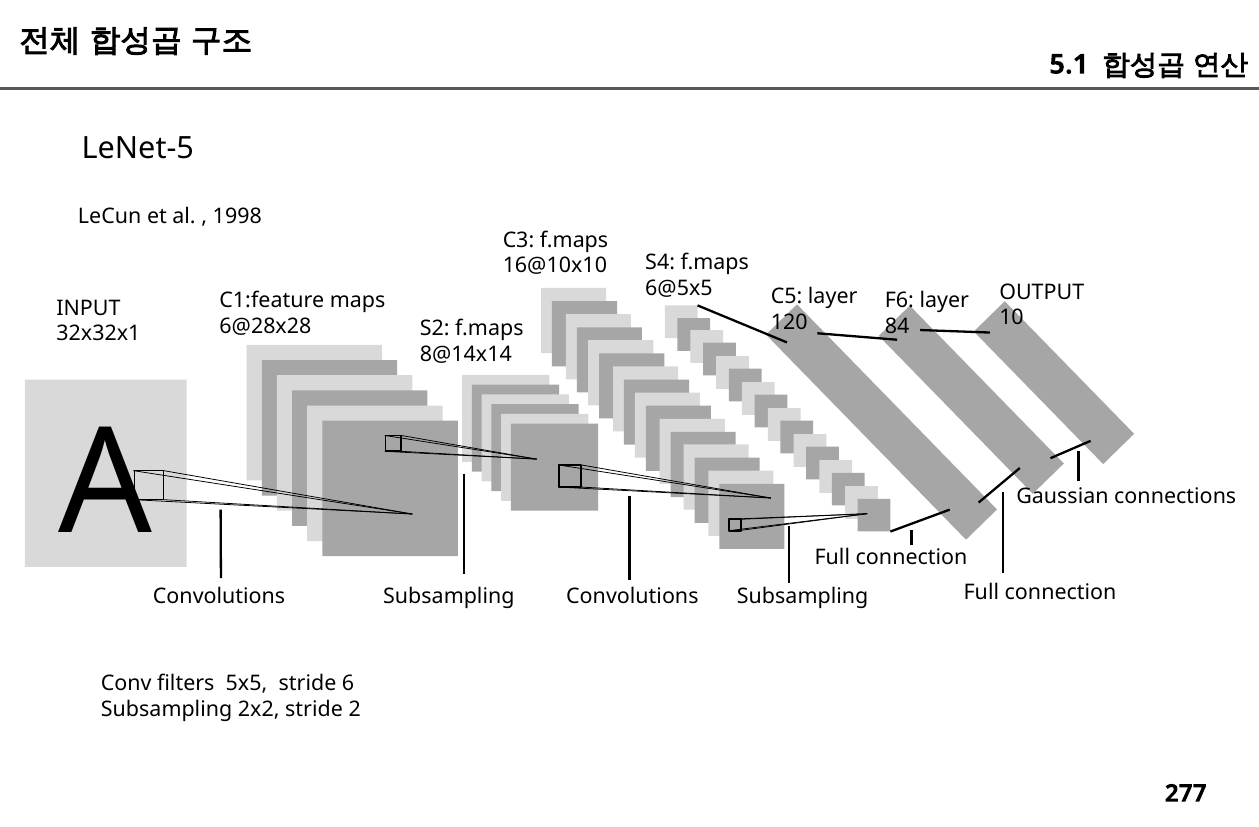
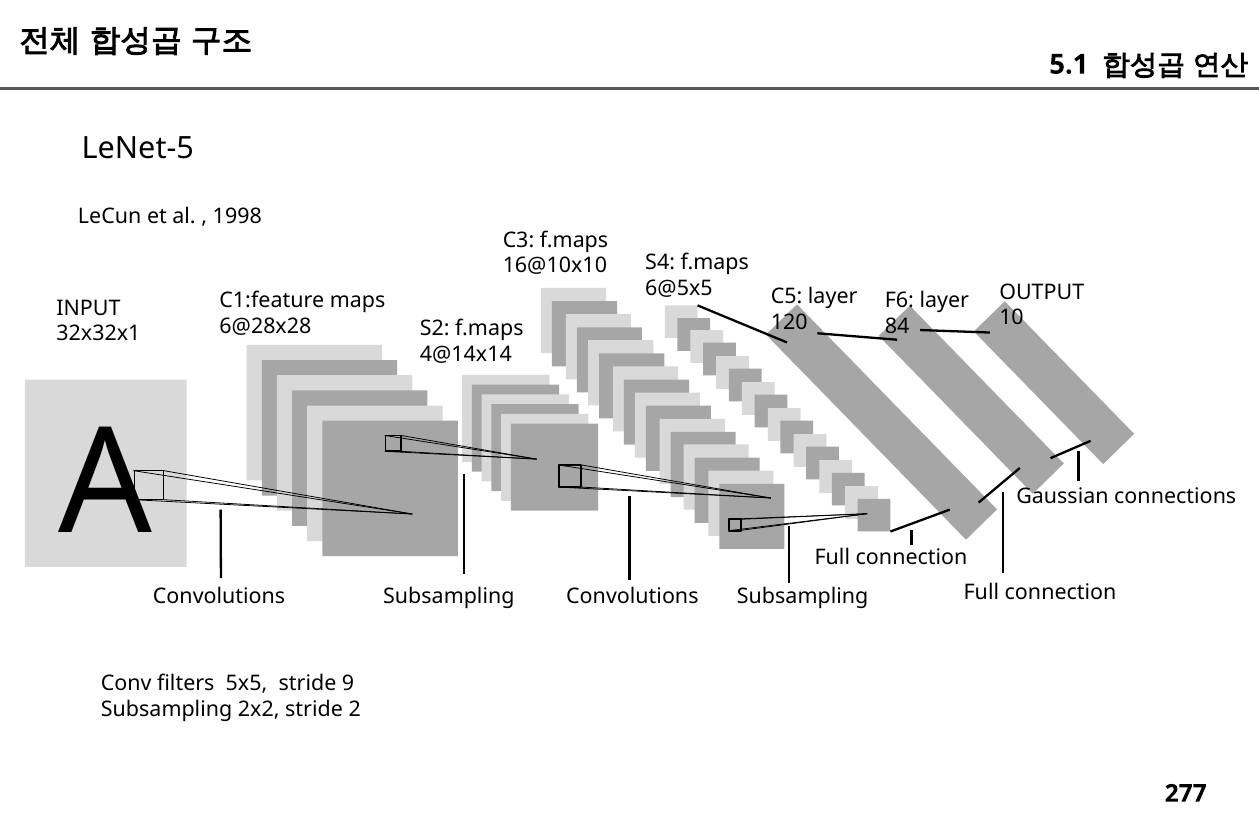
8@14x14: 8@14x14 -> 4@14x14
6: 6 -> 9
